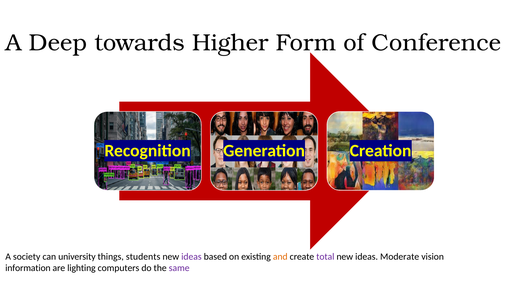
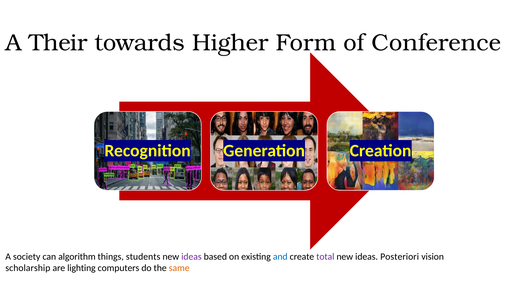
Deep: Deep -> Their
university: university -> algorithm
and colour: orange -> blue
Moderate: Moderate -> Posteriori
information: information -> scholarship
same colour: purple -> orange
